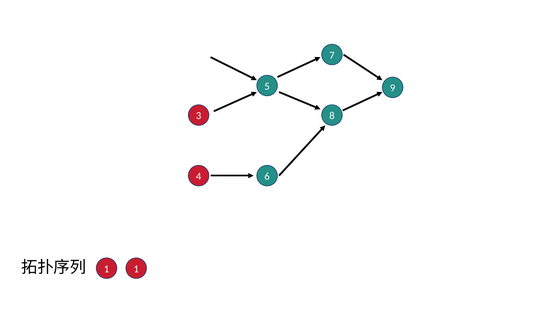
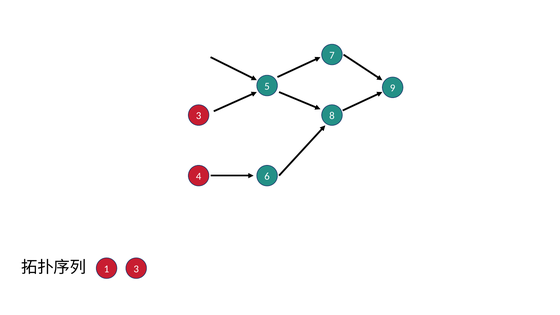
1 1: 1 -> 3
